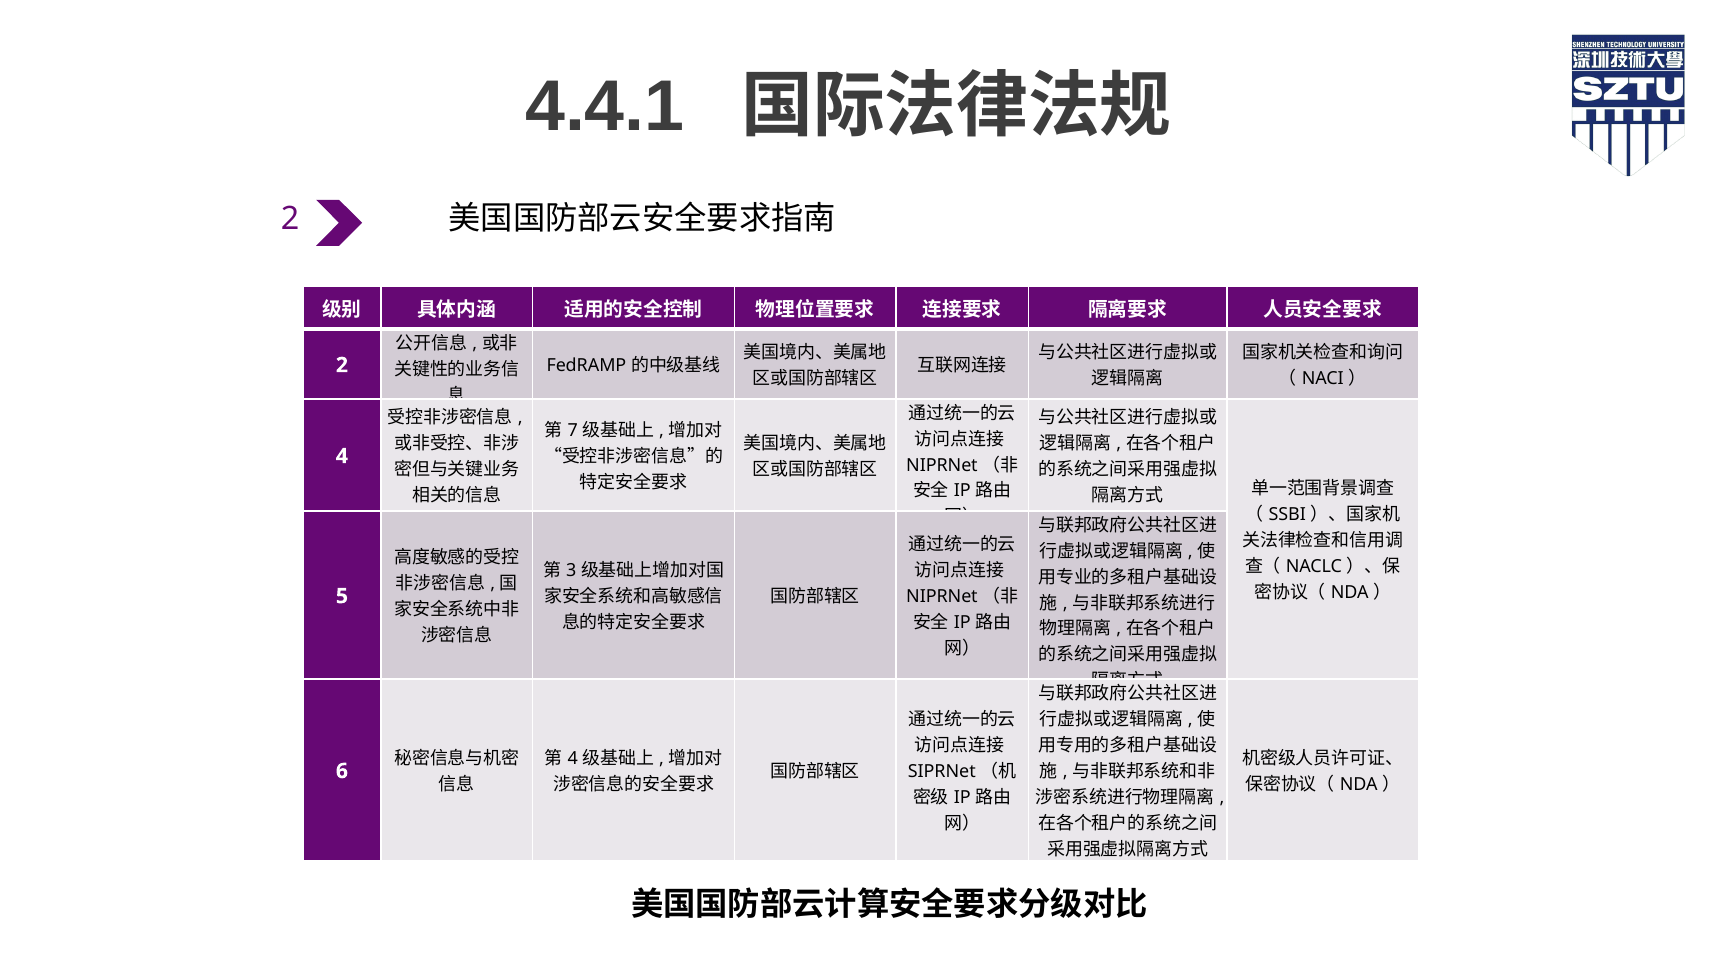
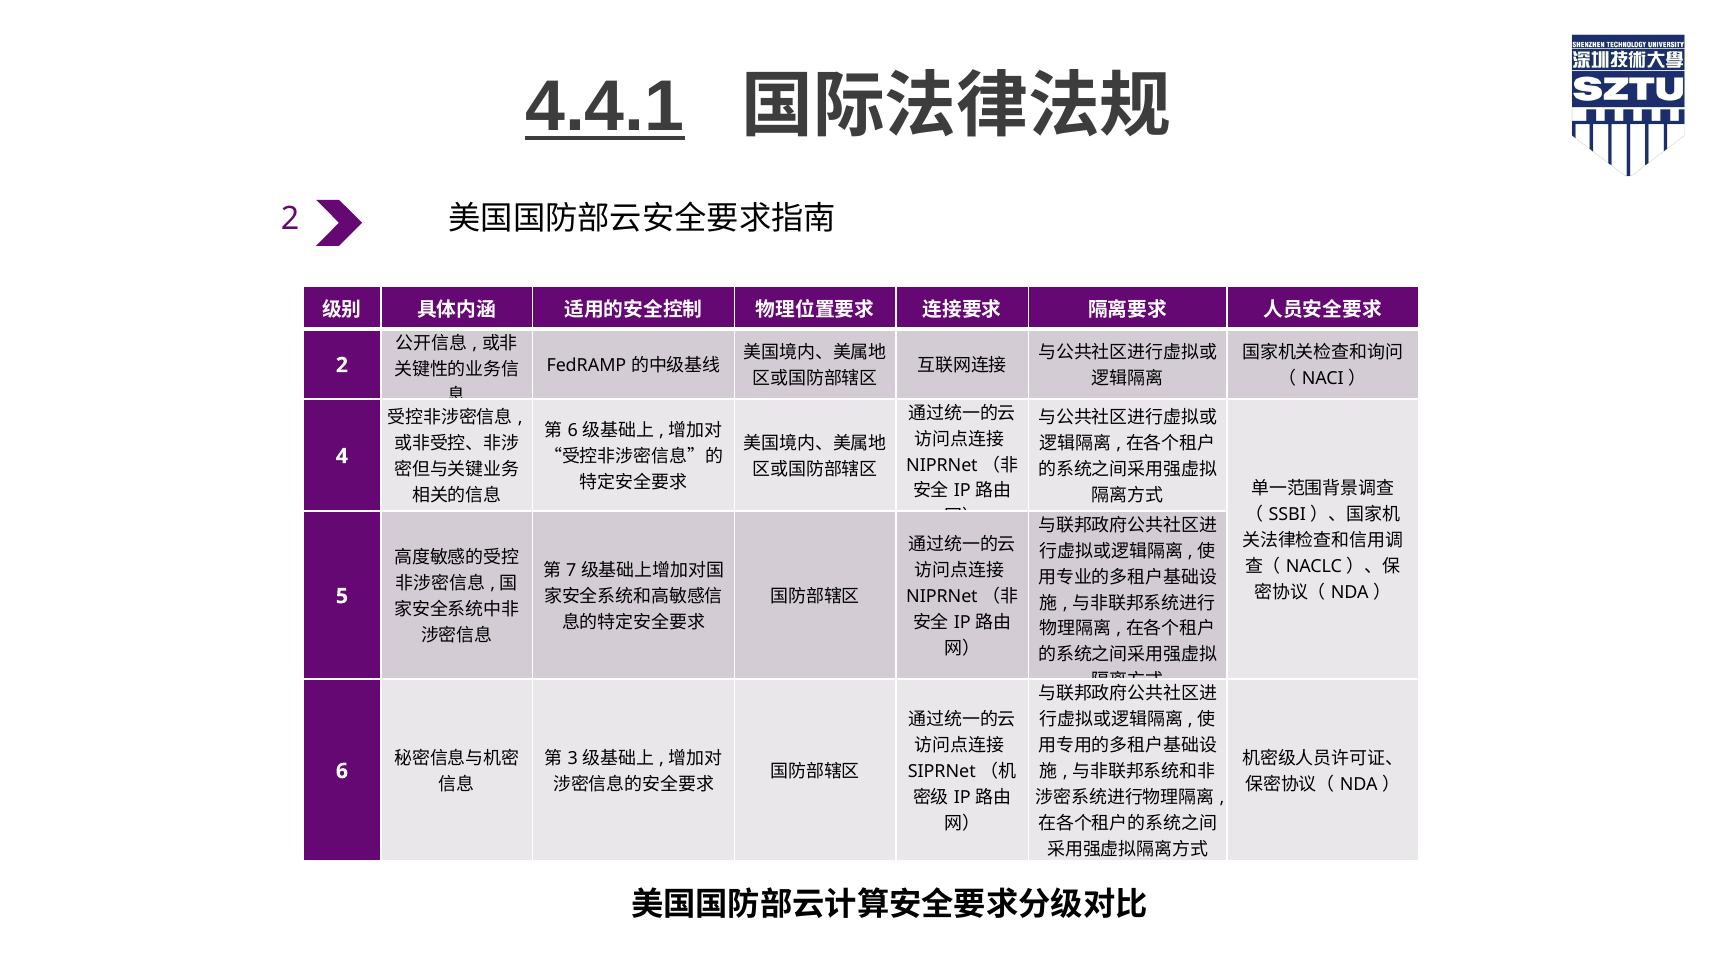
4.4.1 underline: none -> present
7 at (573, 431): 7 -> 6
3: 3 -> 7
4 at (573, 758): 4 -> 3
